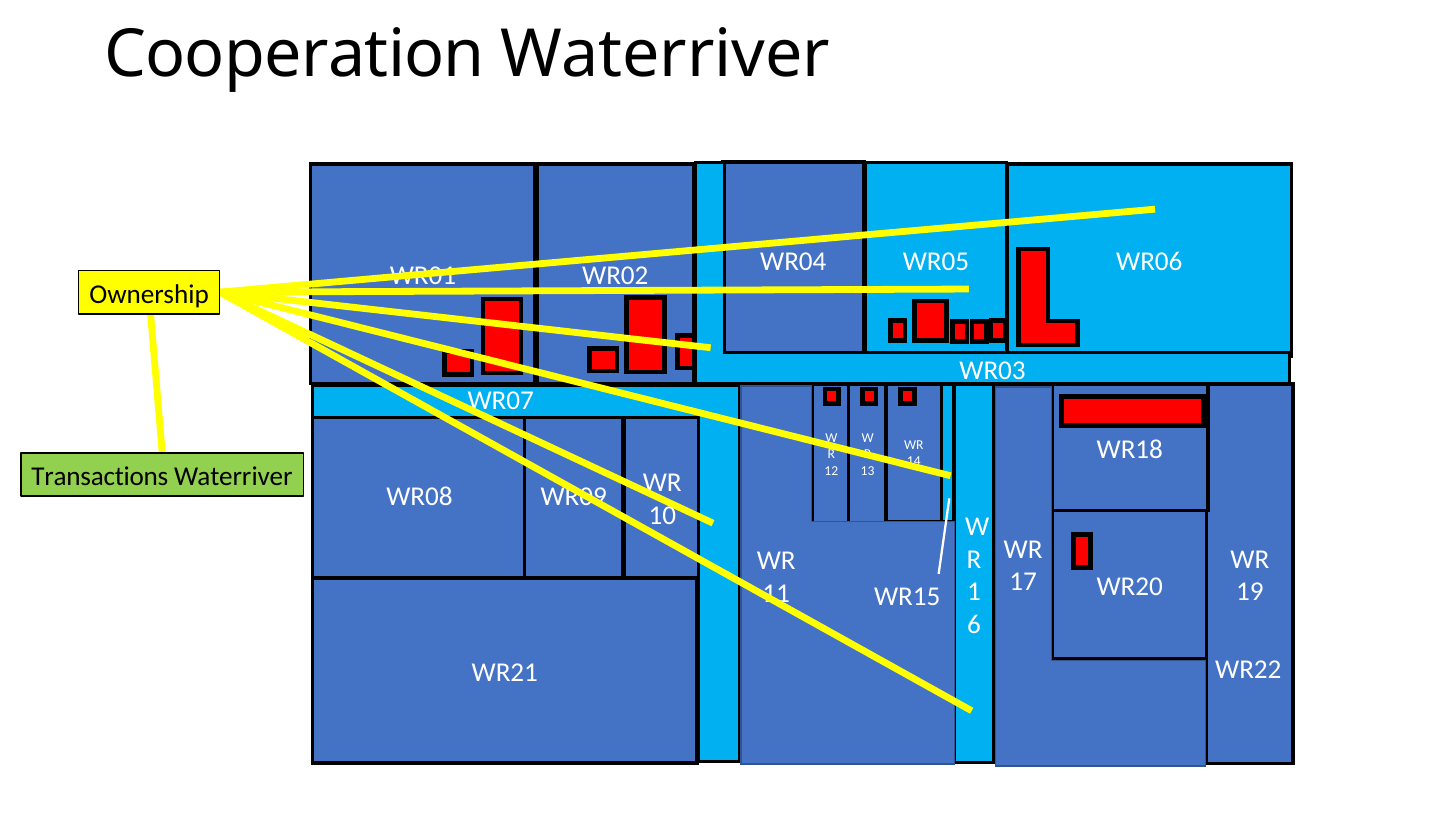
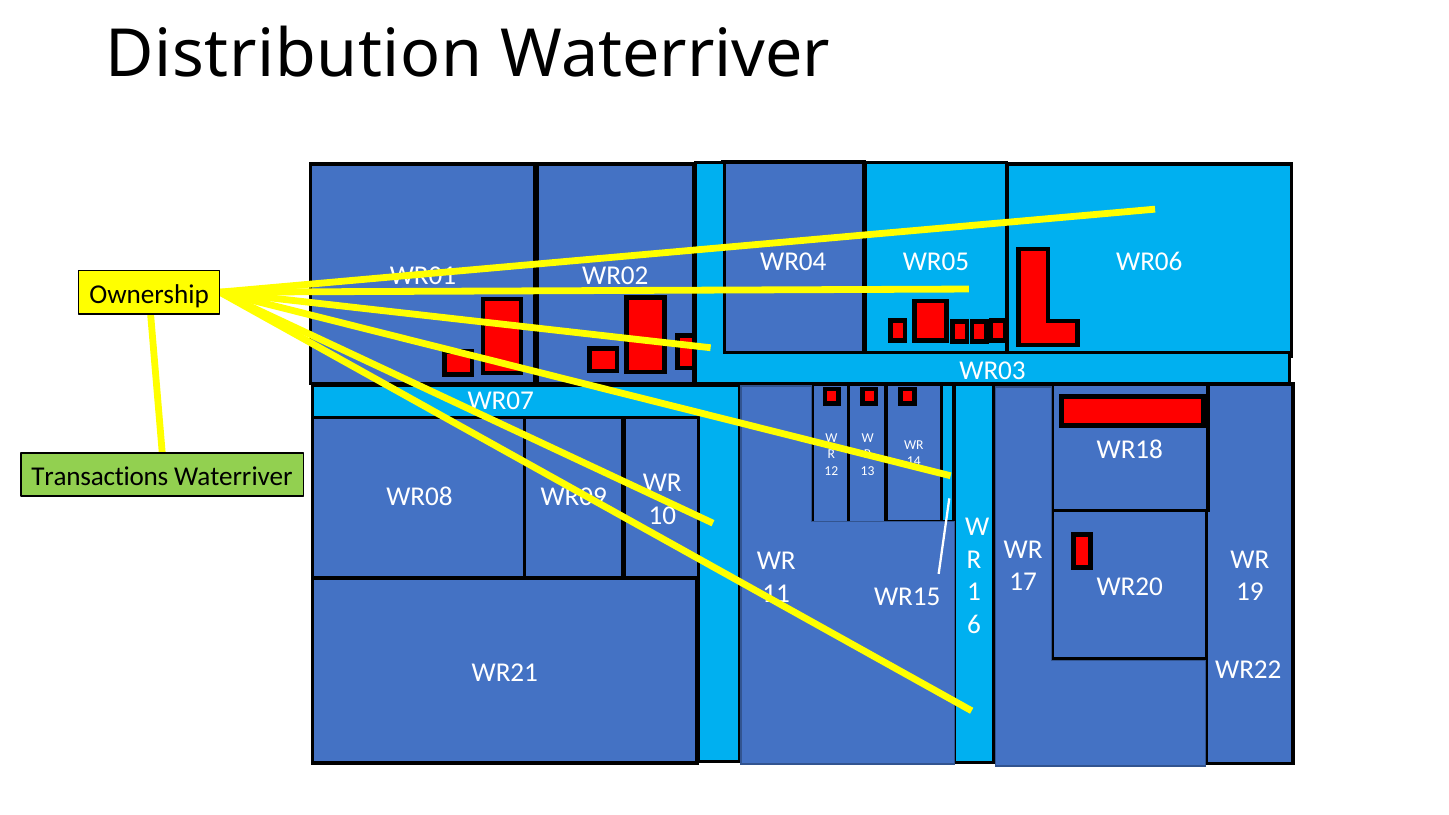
Cooperation: Cooperation -> Distribution
